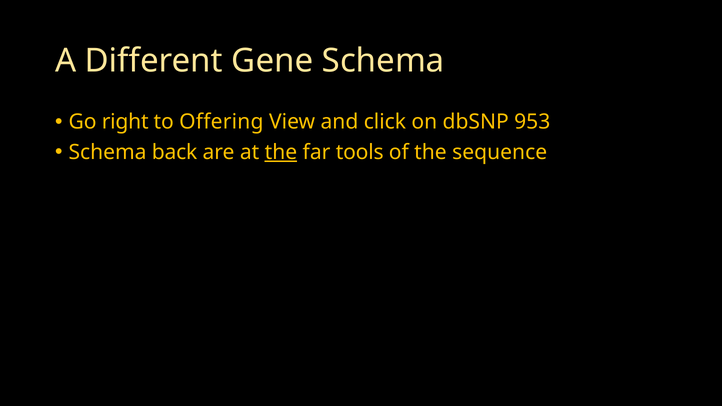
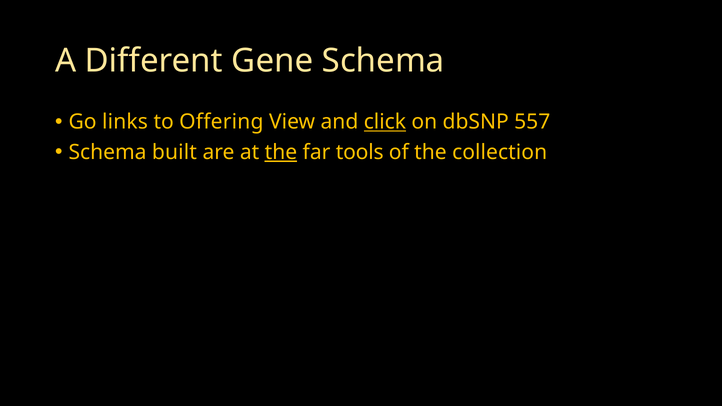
right: right -> links
click underline: none -> present
953: 953 -> 557
back: back -> built
sequence: sequence -> collection
